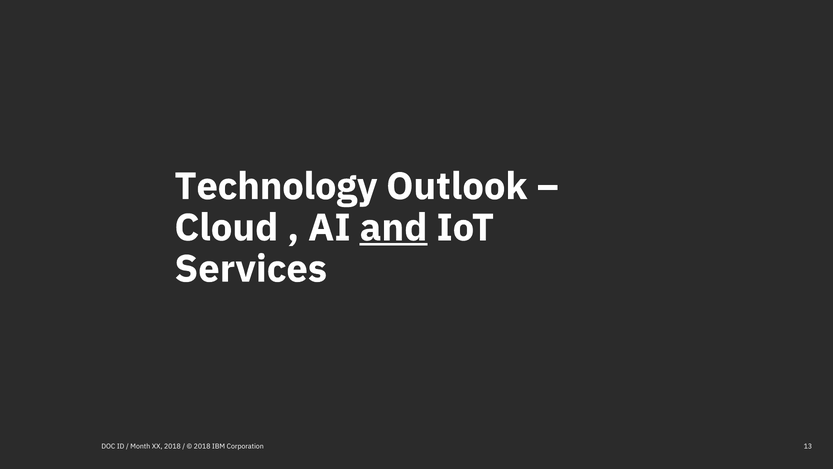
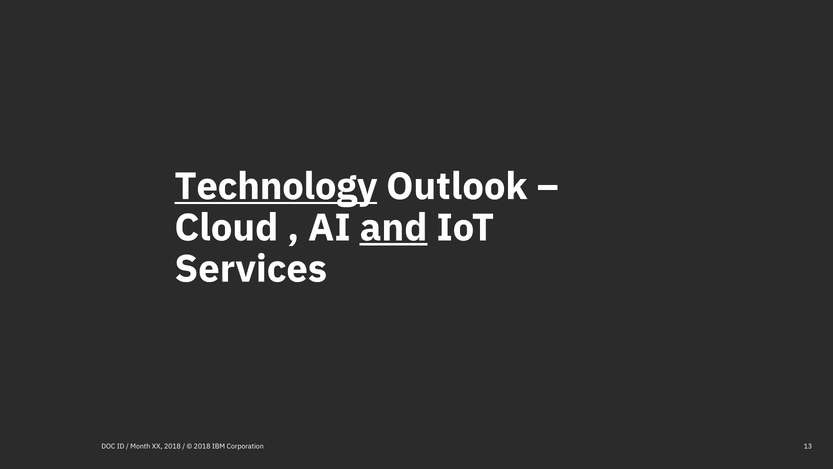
Technology underline: none -> present
